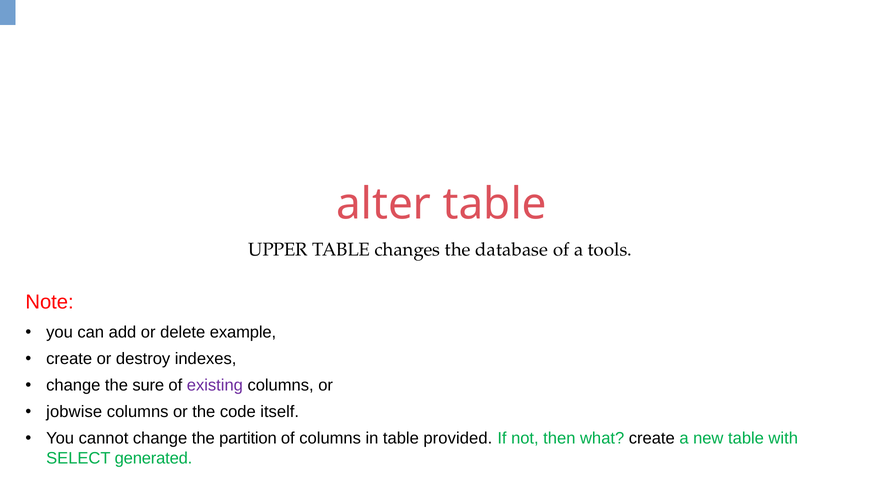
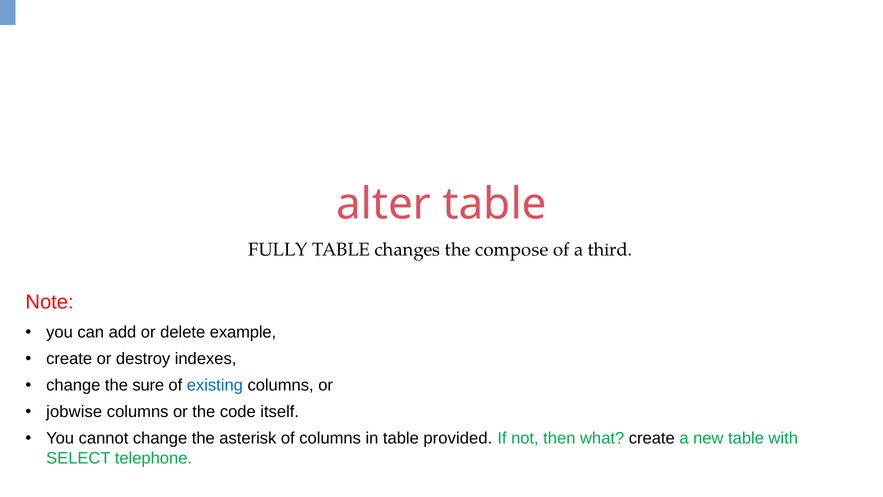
UPPER: UPPER -> FULLY
database: database -> compose
tools: tools -> third
existing colour: purple -> blue
partition: partition -> asterisk
generated: generated -> telephone
